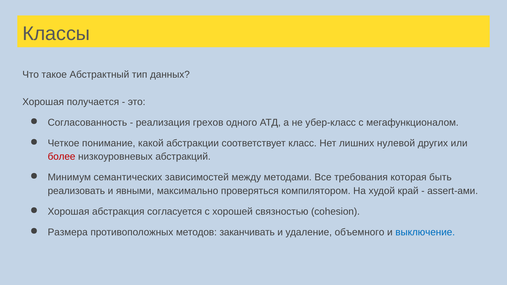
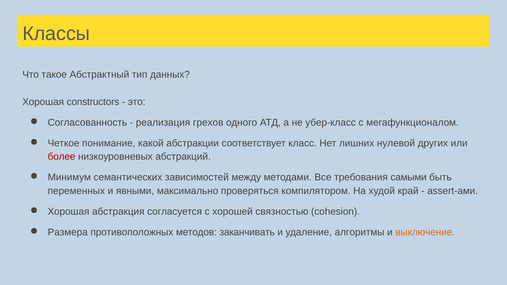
получается: получается -> constructors
которая: которая -> самыми
реализовать: реализовать -> переменных
объемного: объемного -> алгоритмы
выключение colour: blue -> orange
